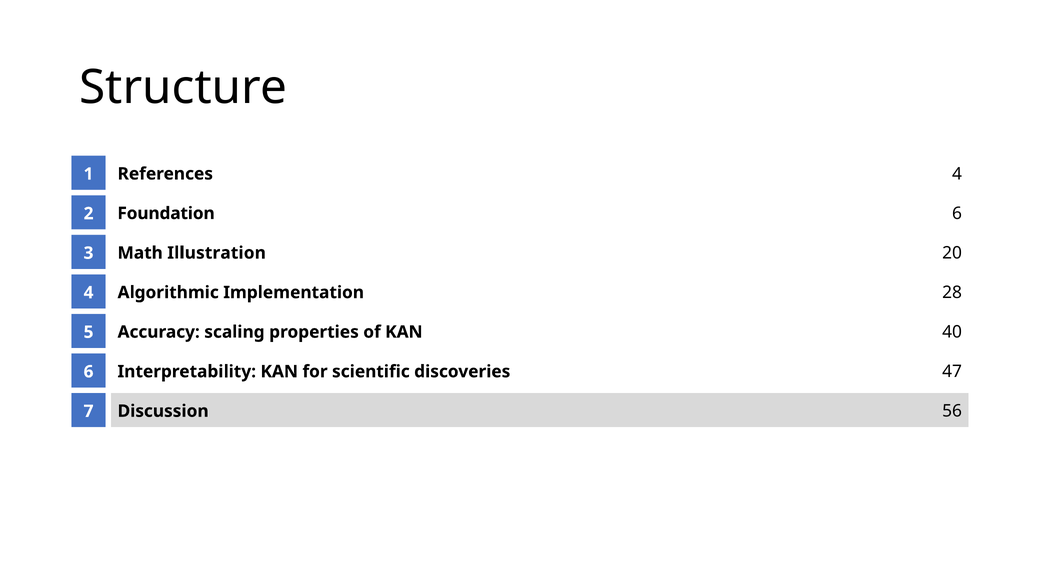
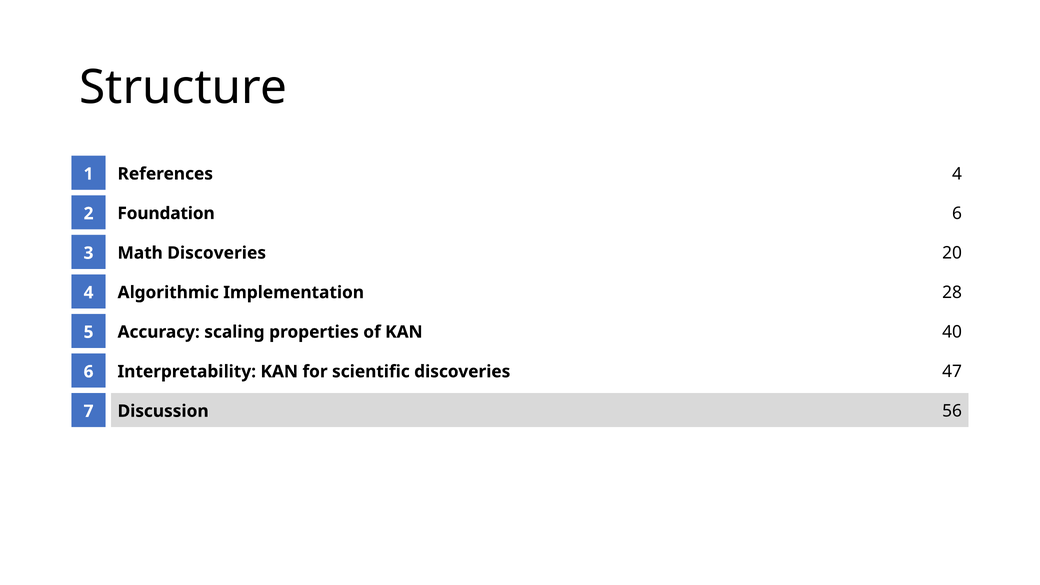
Math Illustration: Illustration -> Discoveries
